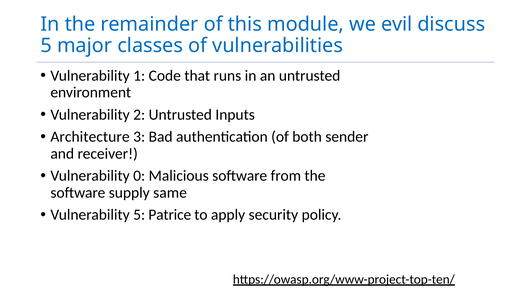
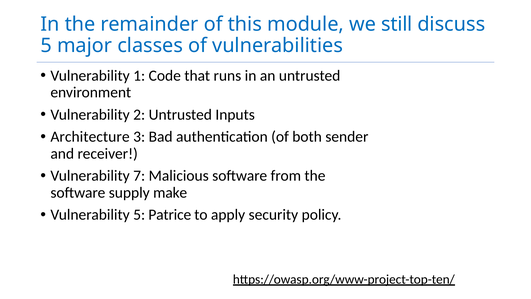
evil: evil -> still
0: 0 -> 7
same: same -> make
